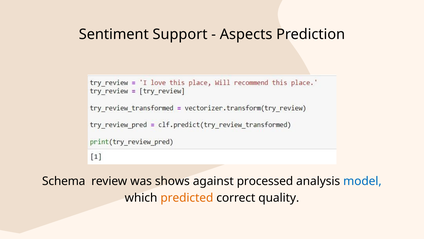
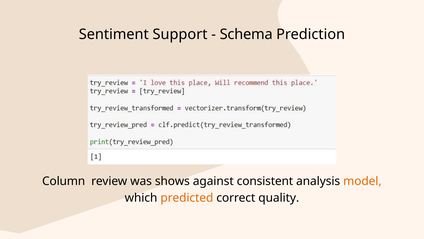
Aspects: Aspects -> Schema
Schema: Schema -> Column
processed: processed -> consistent
model colour: blue -> orange
